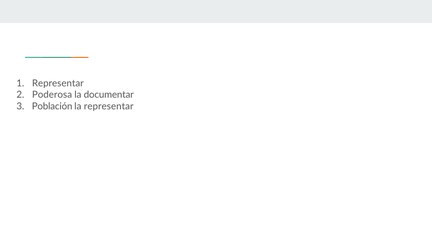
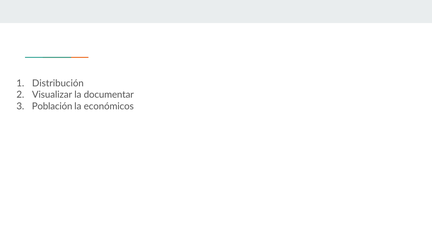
Representar at (58, 83): Representar -> Distribución
Poderosa: Poderosa -> Visualizar
la representar: representar -> económicos
